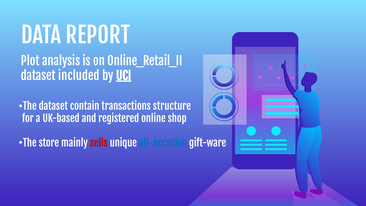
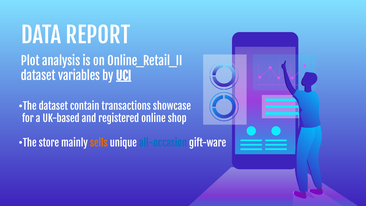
included: included -> variables
structure: structure -> showcase
sells colour: red -> orange
